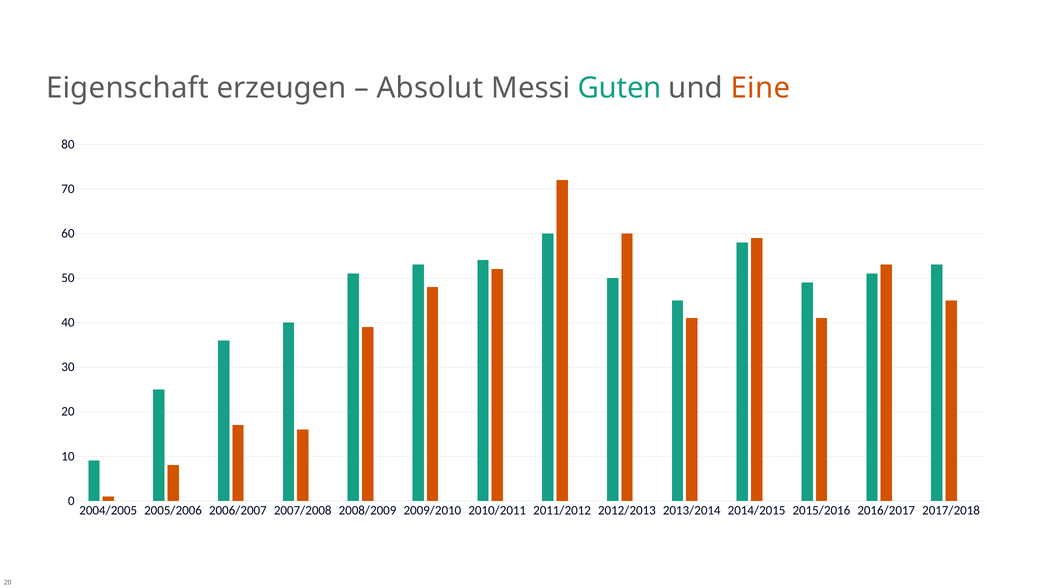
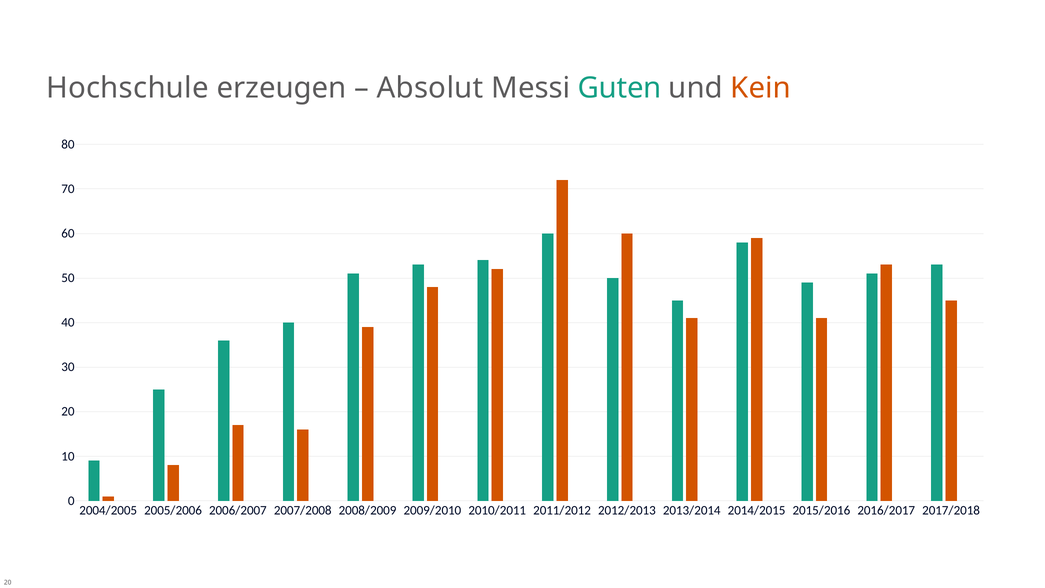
Eigenschaft: Eigenschaft -> Hochschule
Eine: Eine -> Kein
